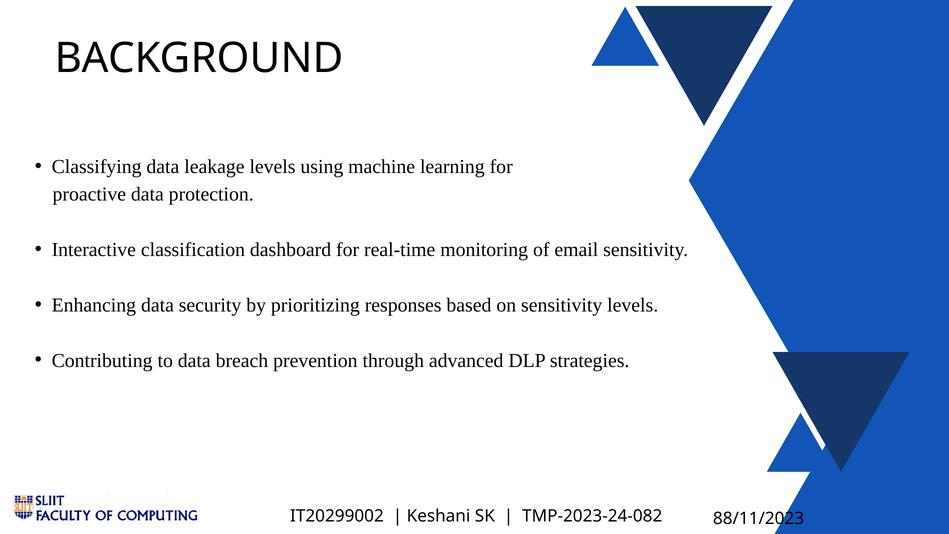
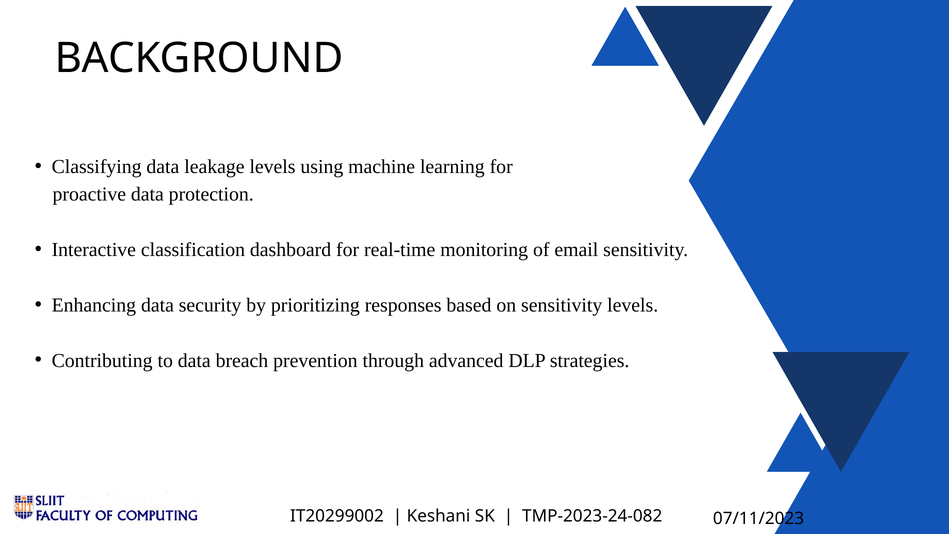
88/11/2023: 88/11/2023 -> 07/11/2023
